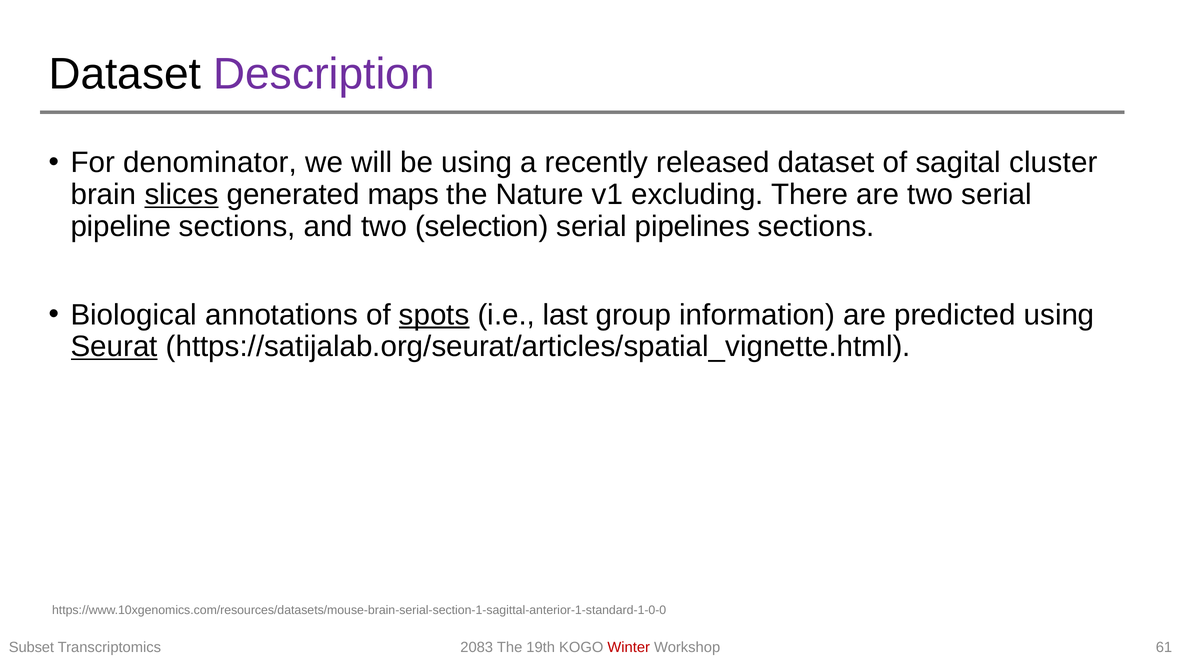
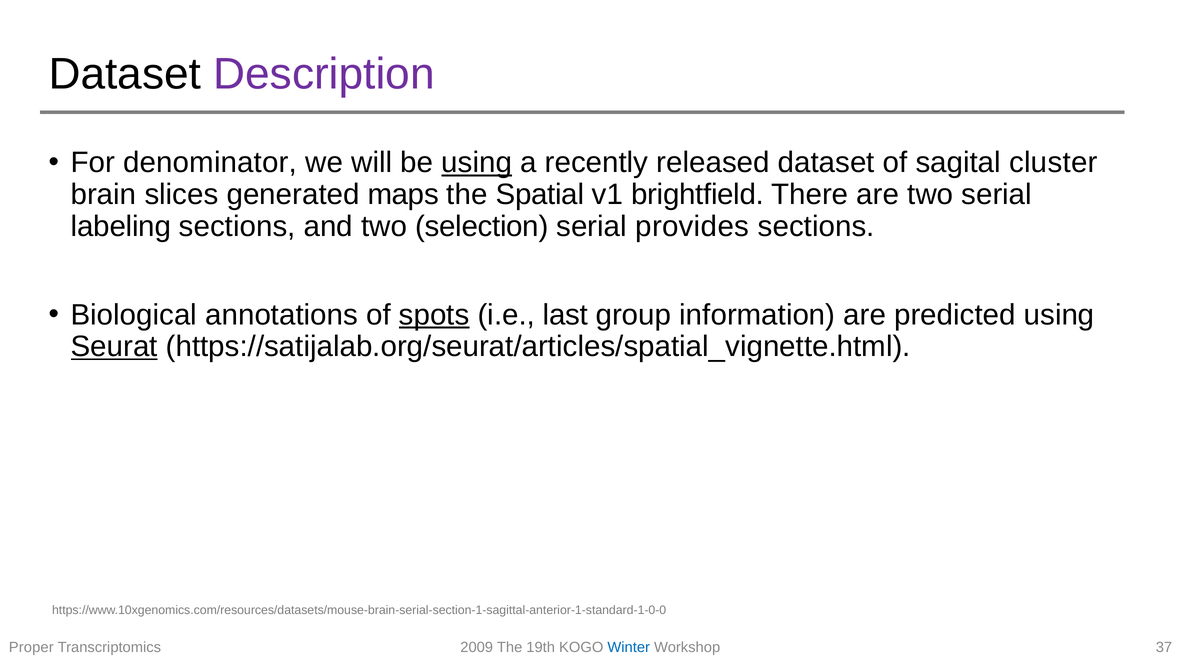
using at (477, 163) underline: none -> present
slices underline: present -> none
Nature: Nature -> Spatial
excluding: excluding -> brightfield
pipeline: pipeline -> labeling
pipelines: pipelines -> provides
Subset: Subset -> Proper
2083: 2083 -> 2009
Winter colour: red -> blue
61: 61 -> 37
